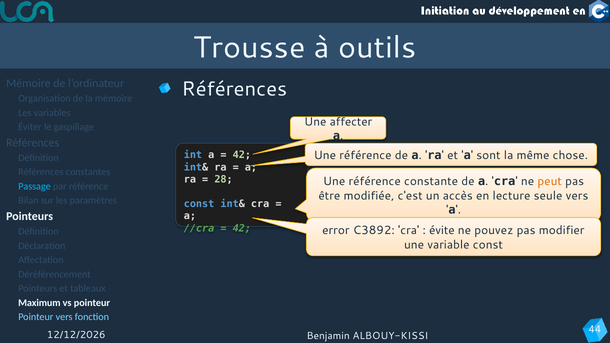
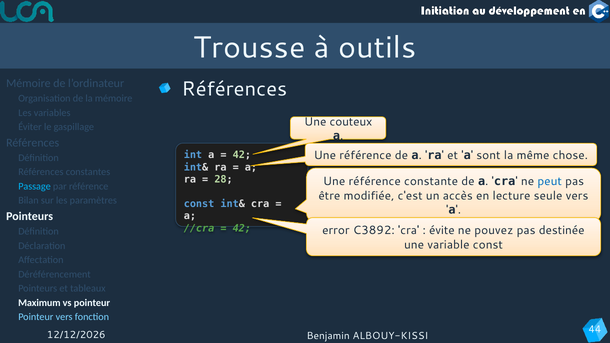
affecter: affecter -> couteux
peut colour: orange -> blue
modifier: modifier -> destinée
